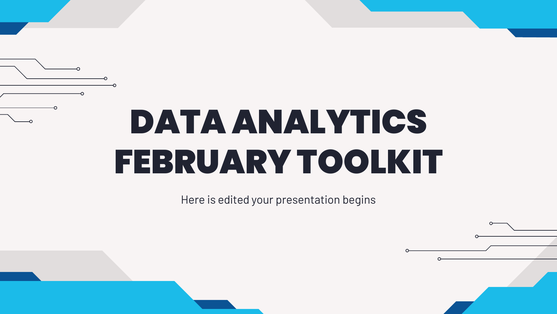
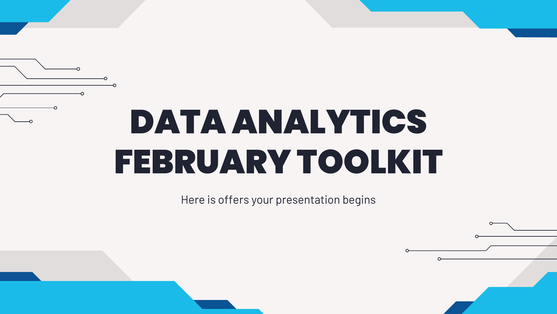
edited: edited -> offers
